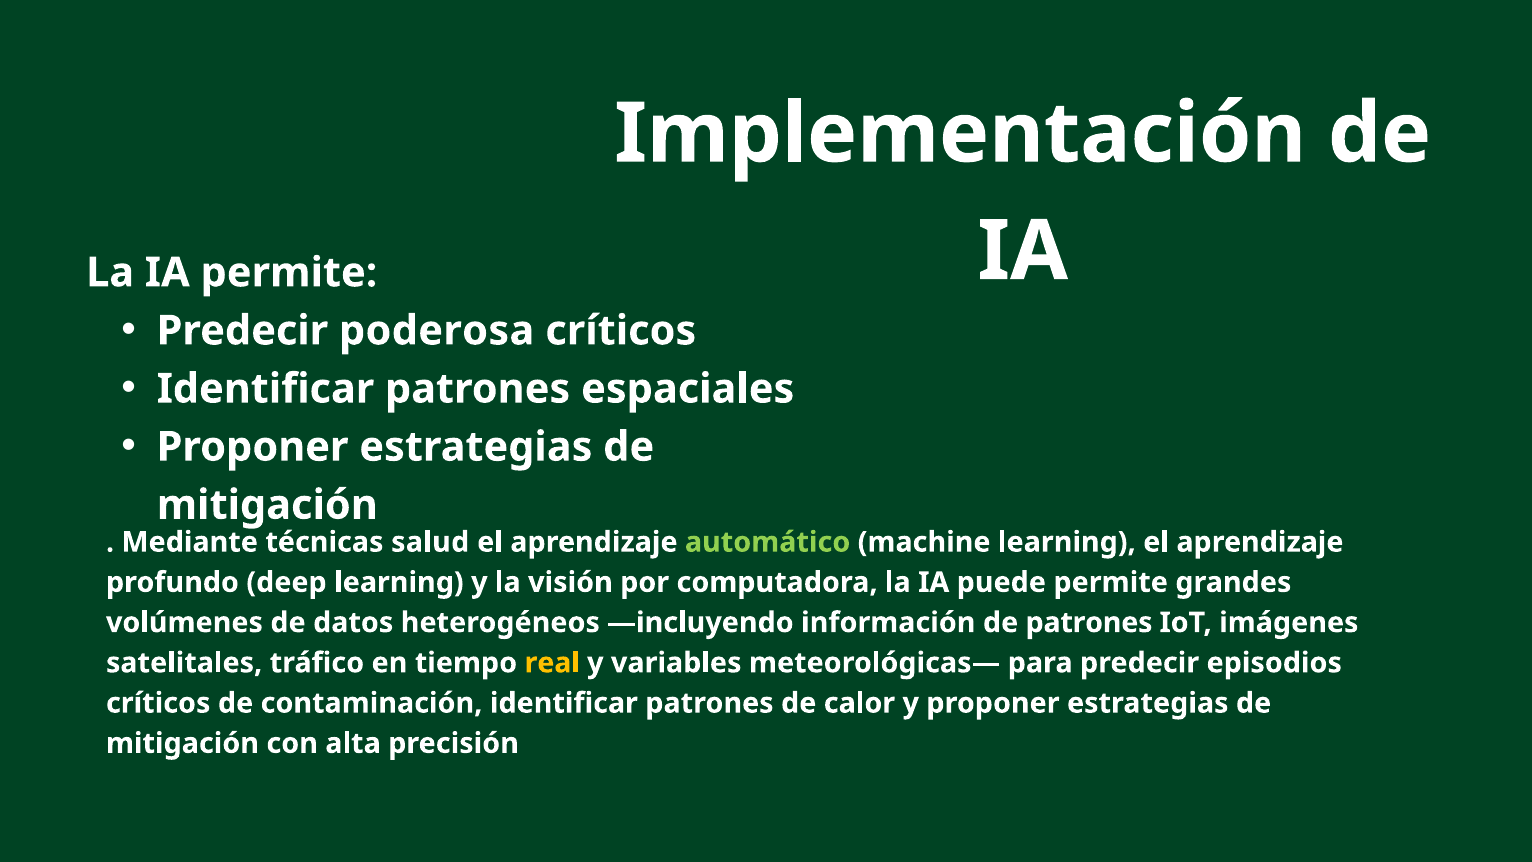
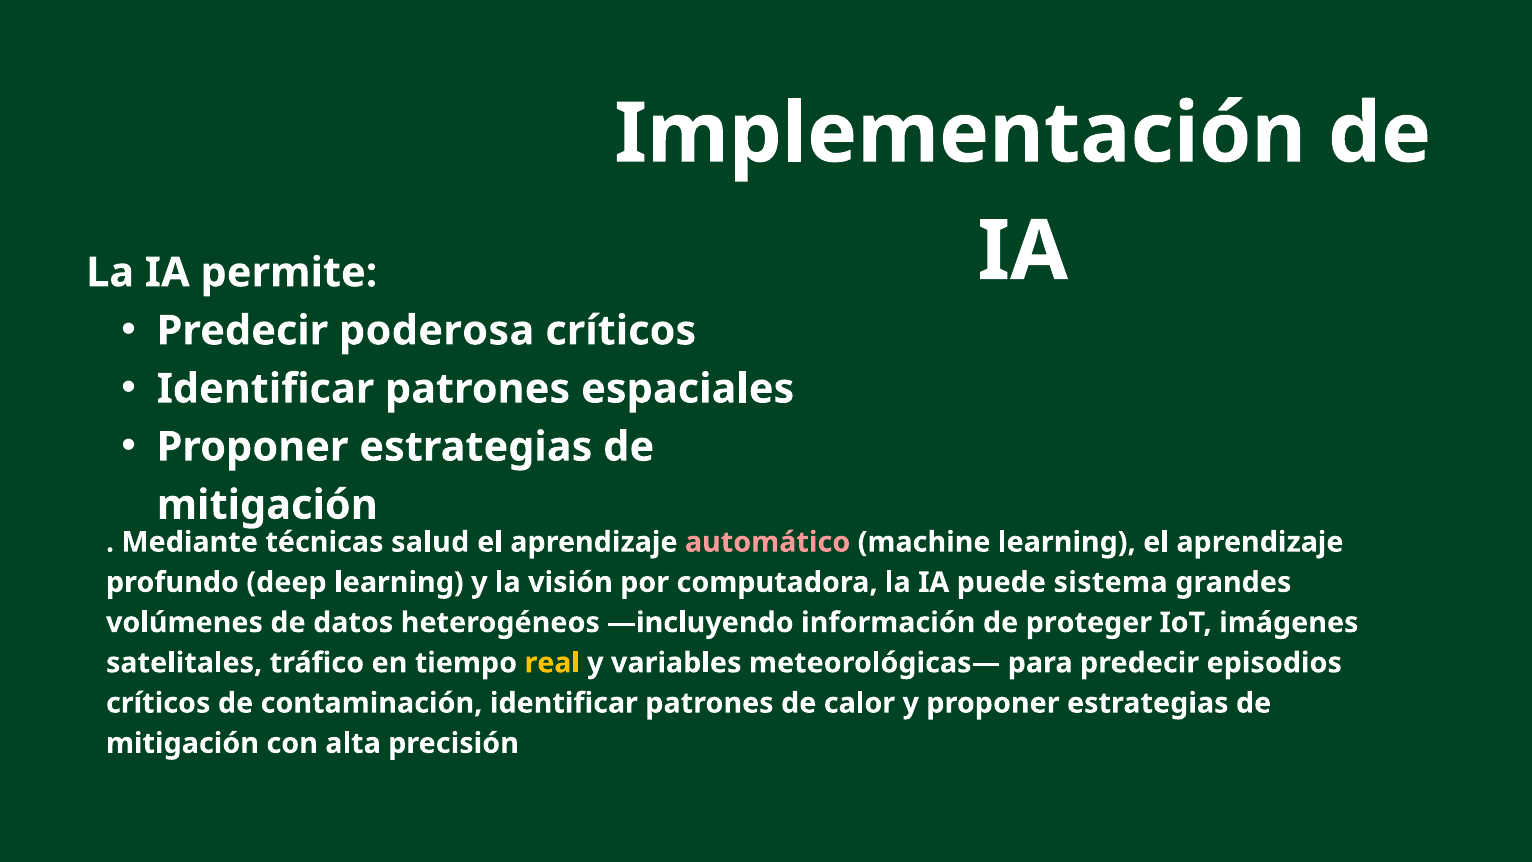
automático colour: light green -> pink
puede permite: permite -> sistema
de patrones: patrones -> proteger
